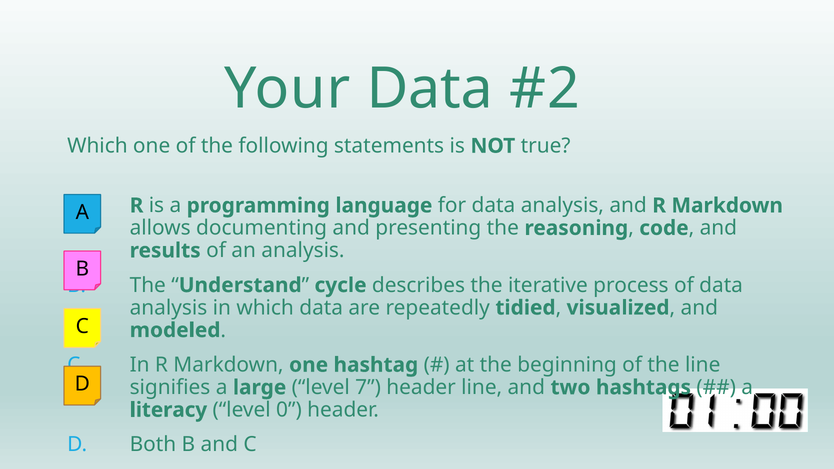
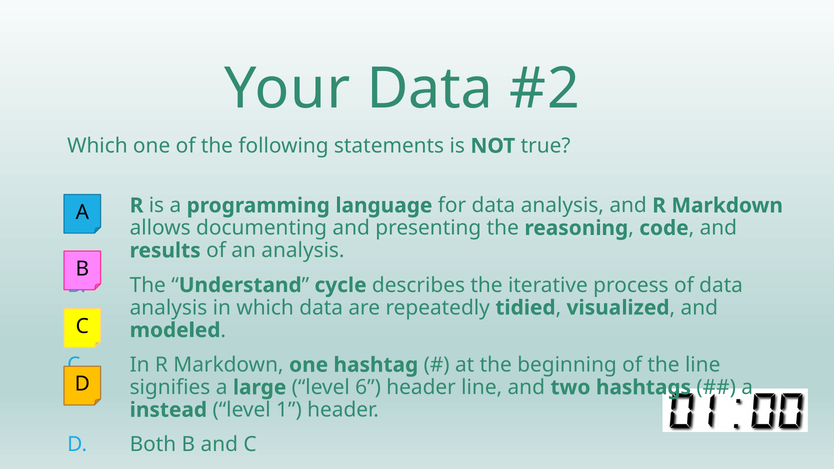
7: 7 -> 6
literacy: literacy -> instead
0: 0 -> 1
